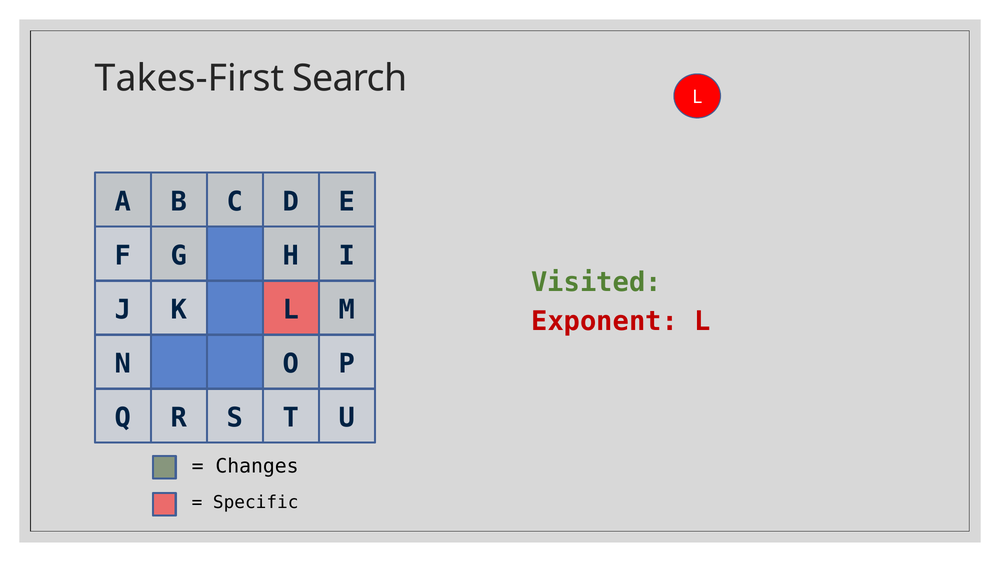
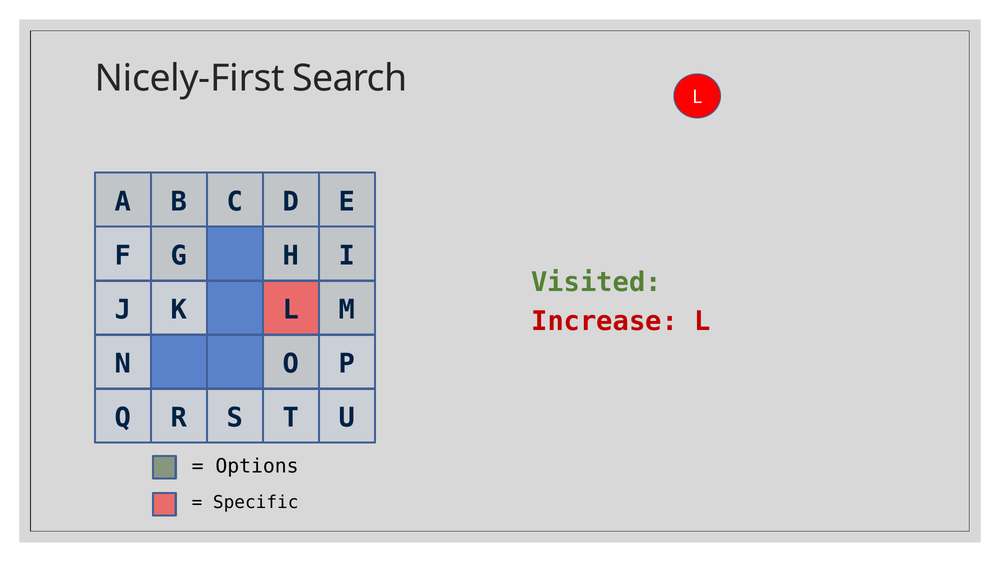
Takes-First: Takes-First -> Nicely-First
Exponent: Exponent -> Increase
Changes: Changes -> Options
